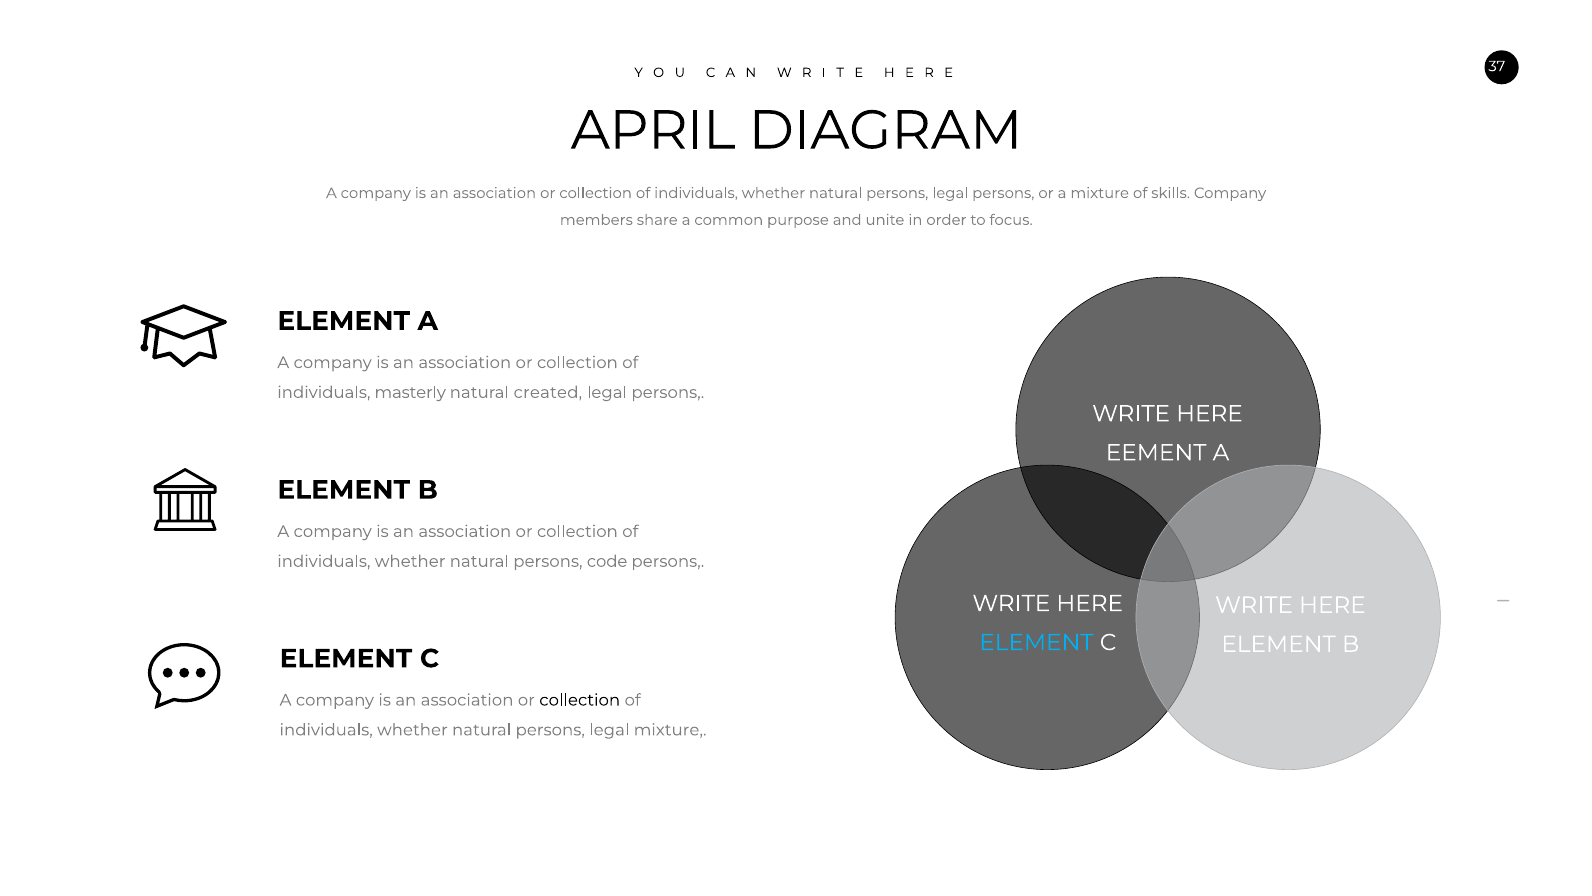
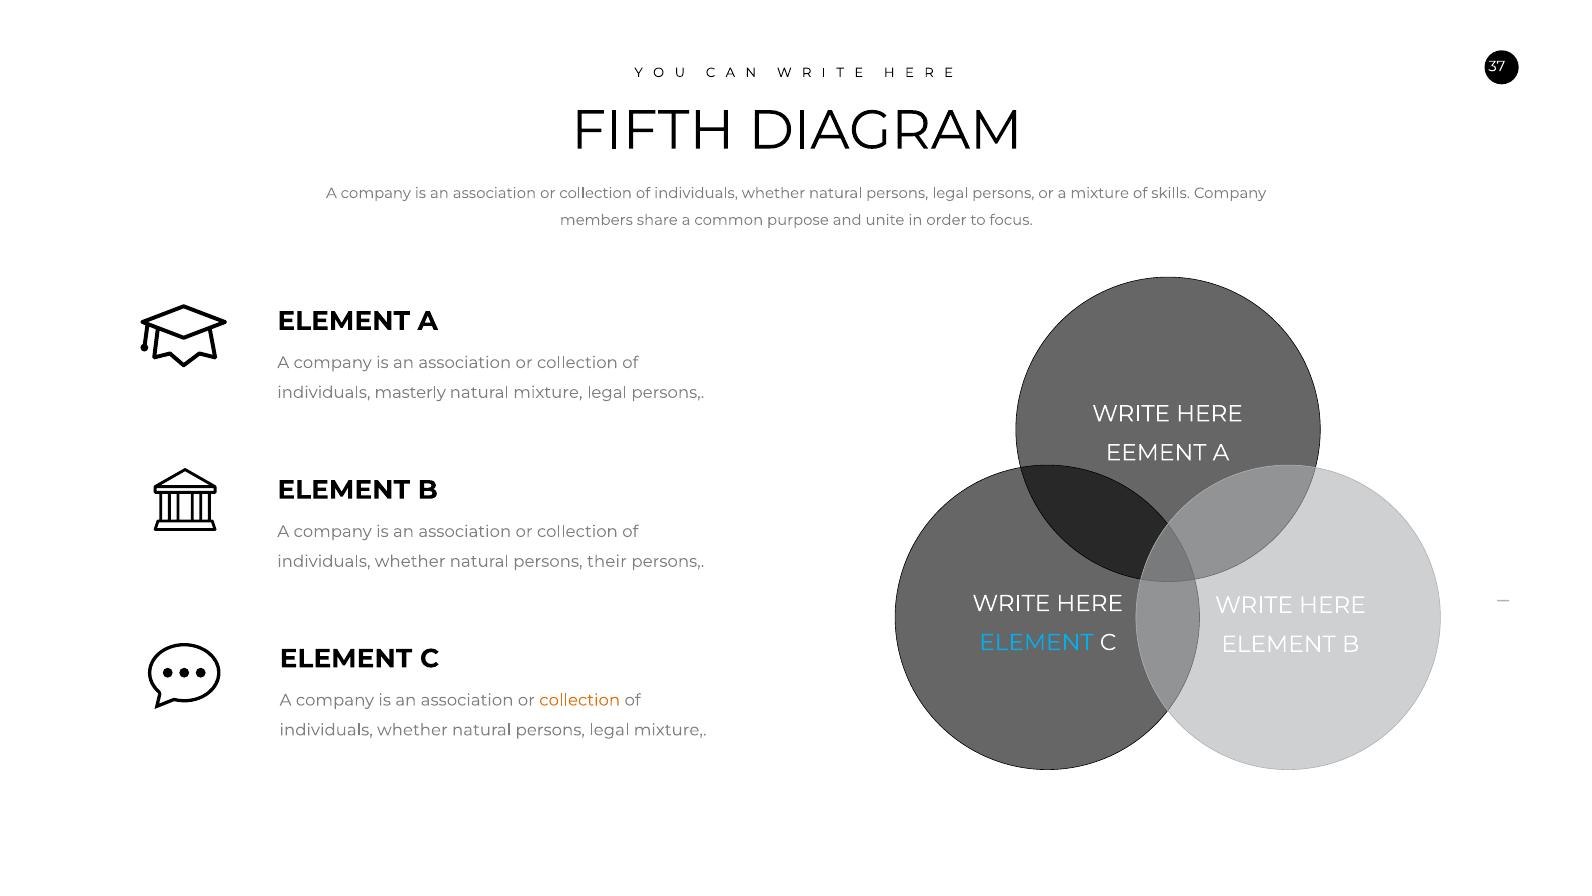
APRIL: APRIL -> FIFTH
natural created: created -> mixture
code: code -> their
collection at (580, 700) colour: black -> orange
